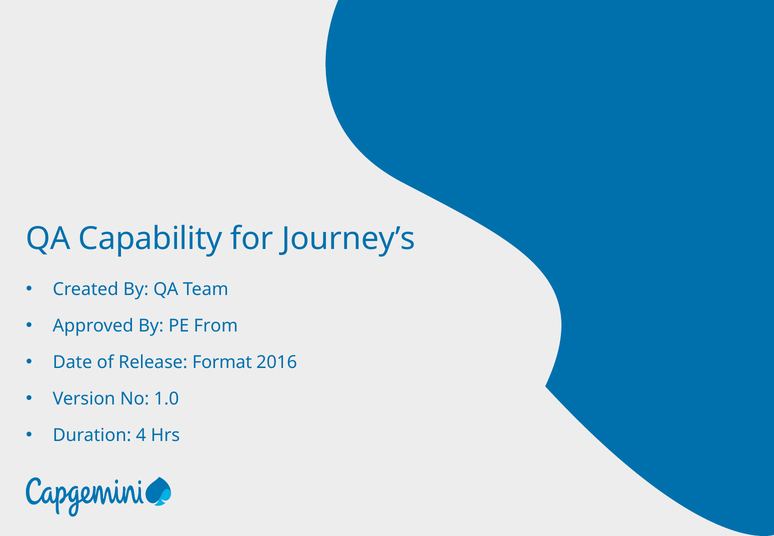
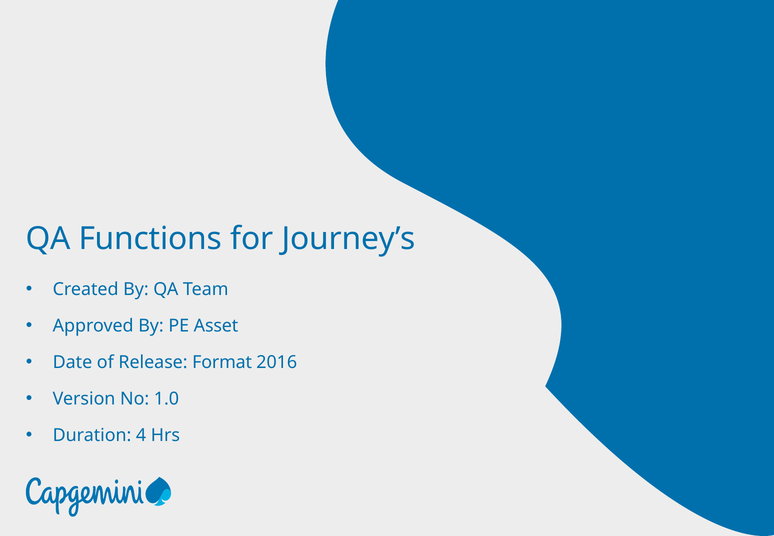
Capability: Capability -> Functions
From: From -> Asset
